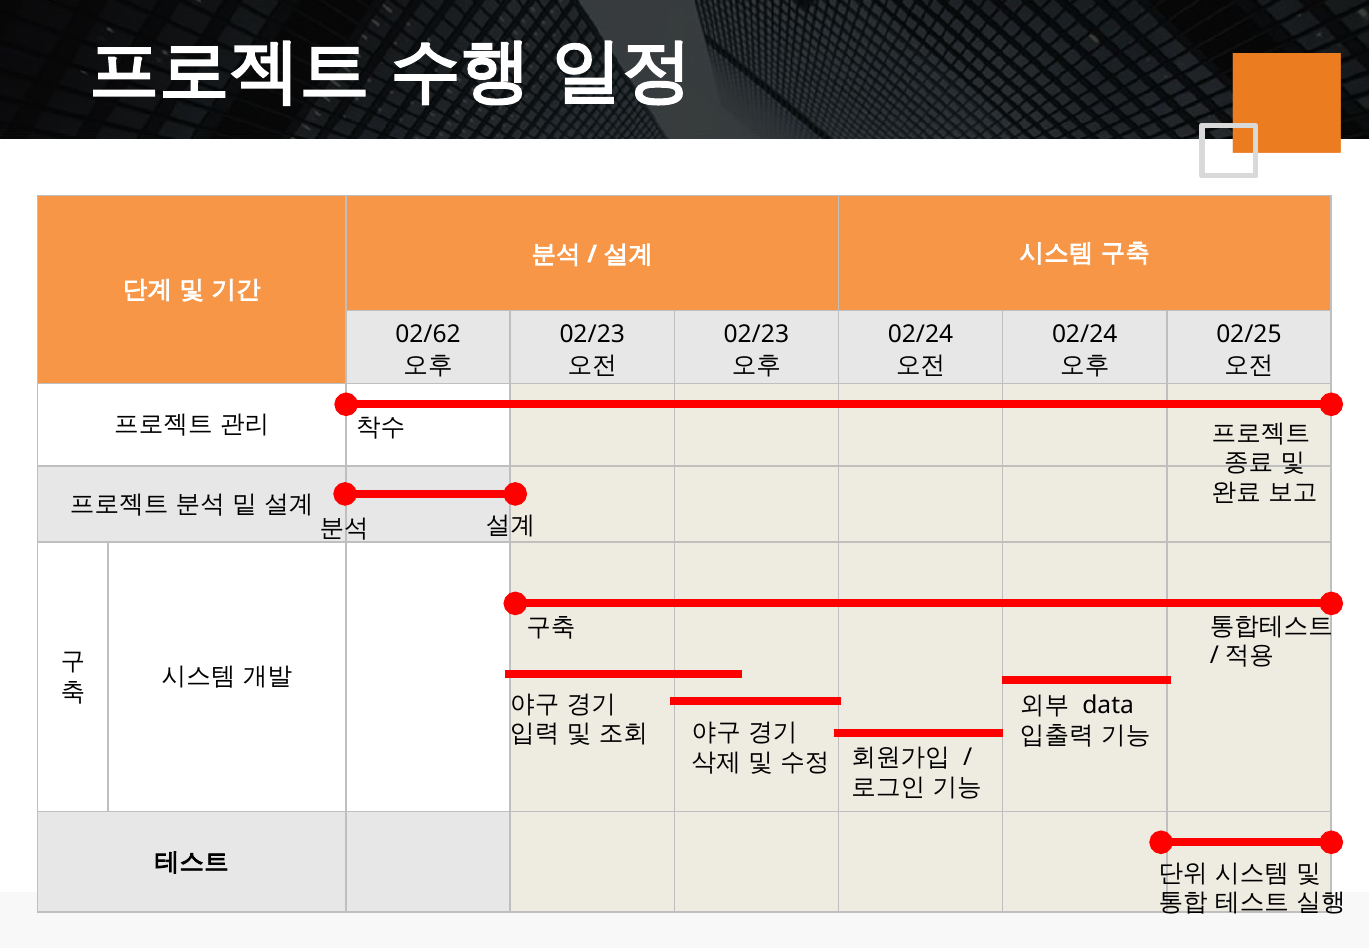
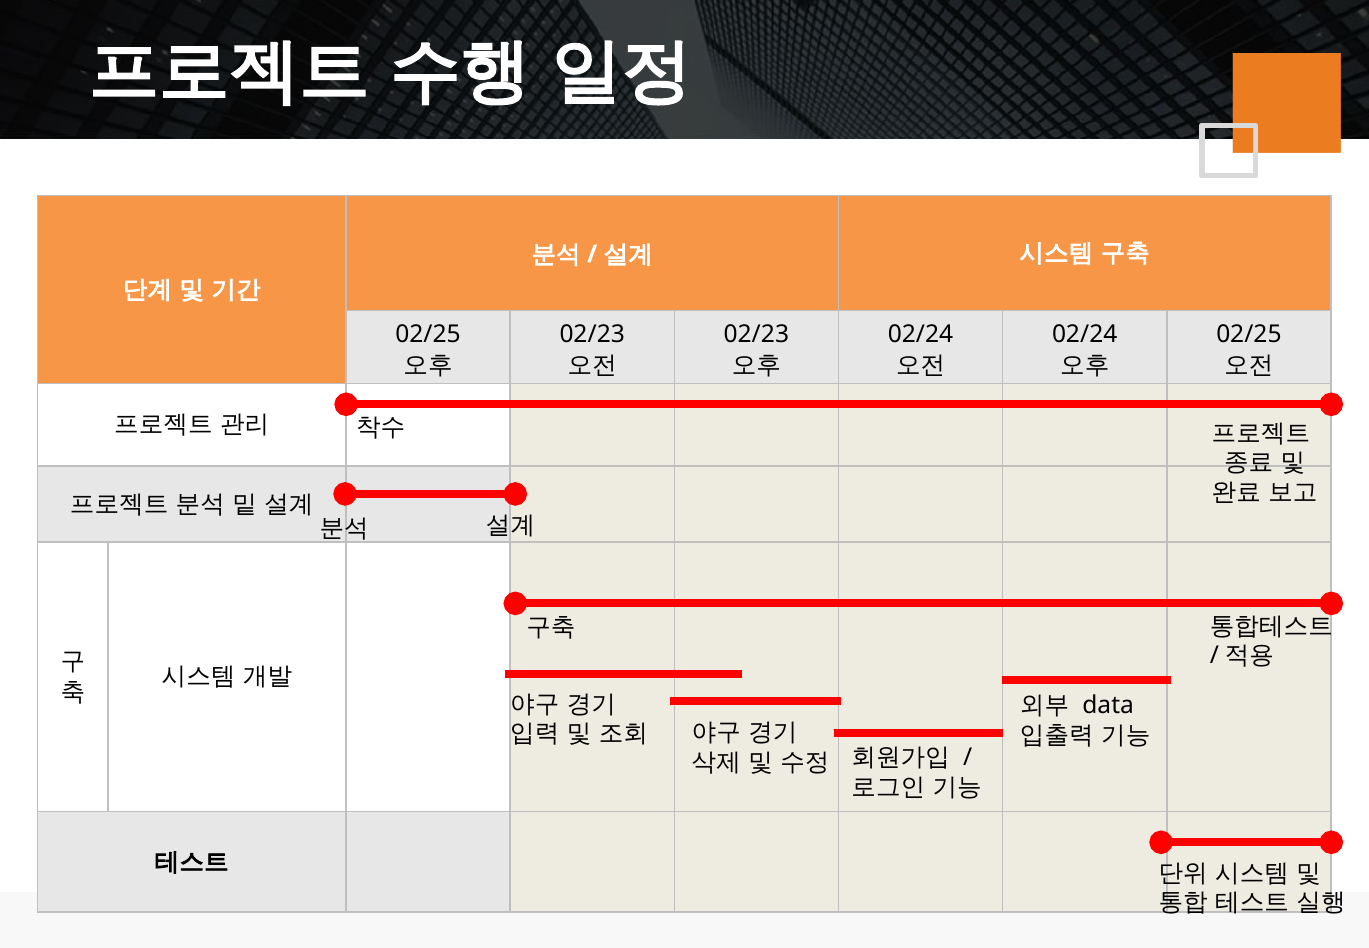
02/62 at (428, 335): 02/62 -> 02/25
